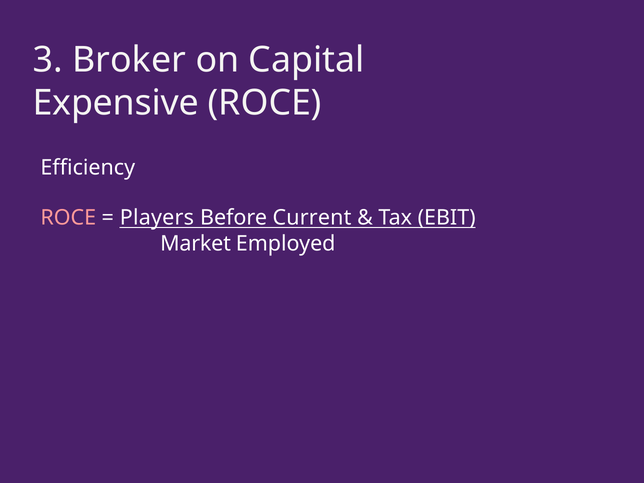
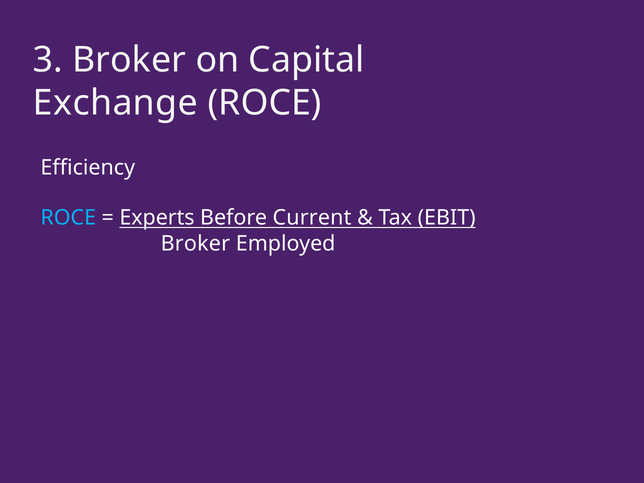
Expensive: Expensive -> Exchange
ROCE at (68, 218) colour: pink -> light blue
Players: Players -> Experts
Market at (196, 244): Market -> Broker
